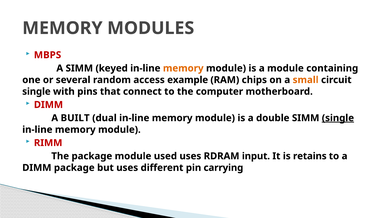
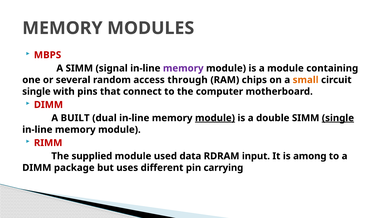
keyed: keyed -> signal
memory at (183, 68) colour: orange -> purple
example: example -> through
module at (215, 118) underline: none -> present
The package: package -> supplied
used uses: uses -> data
retains: retains -> among
